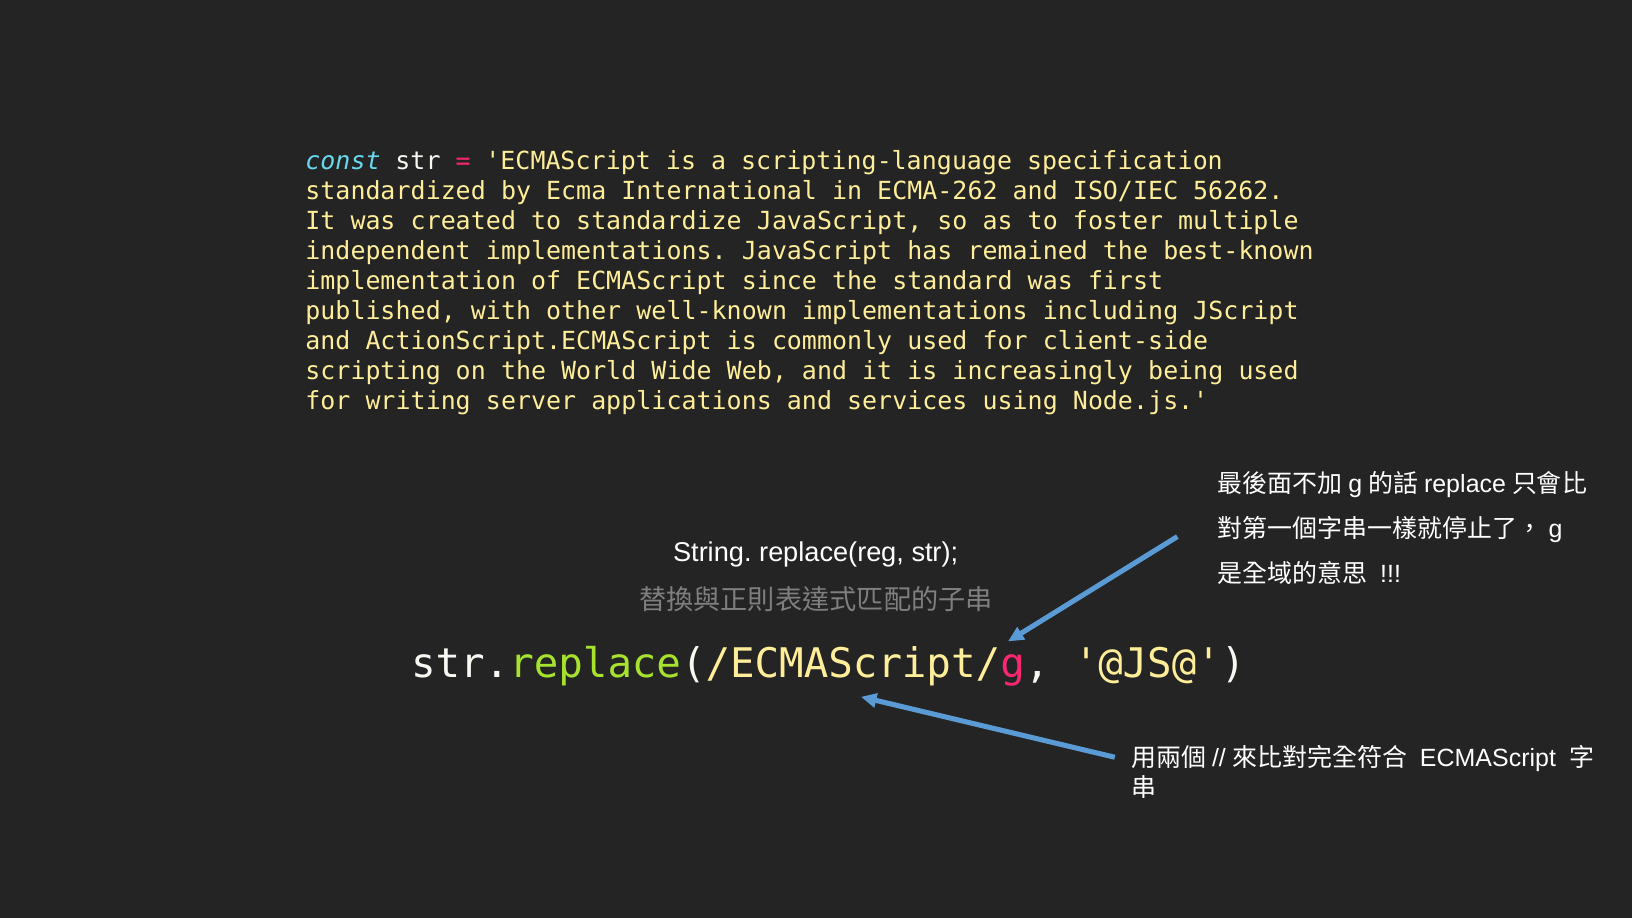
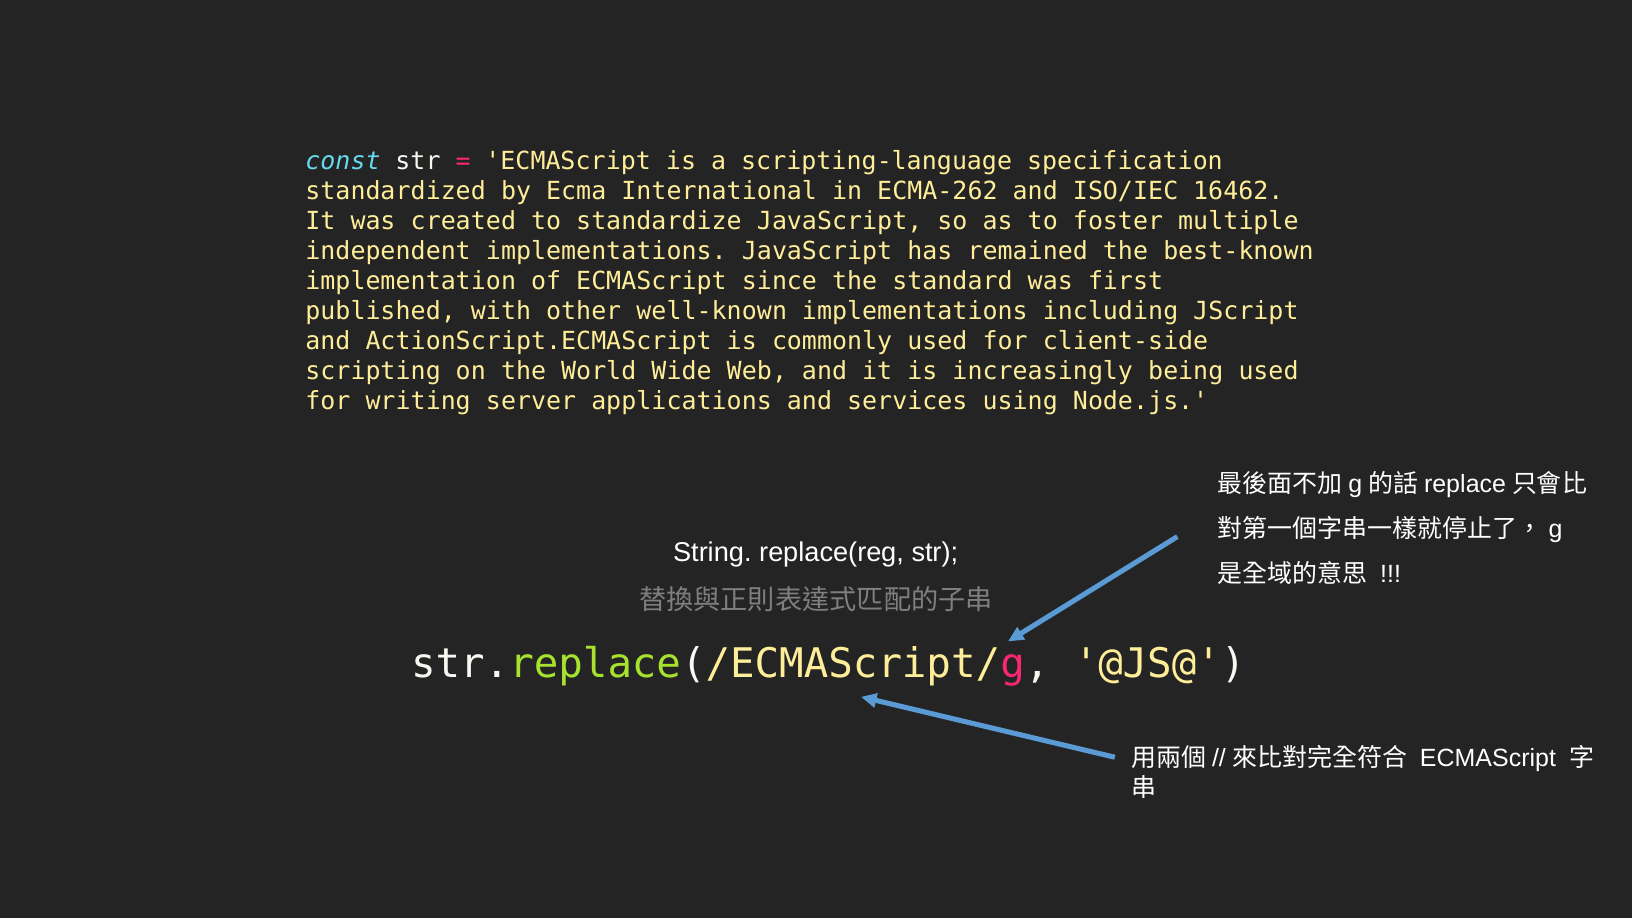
56262: 56262 -> 16462
